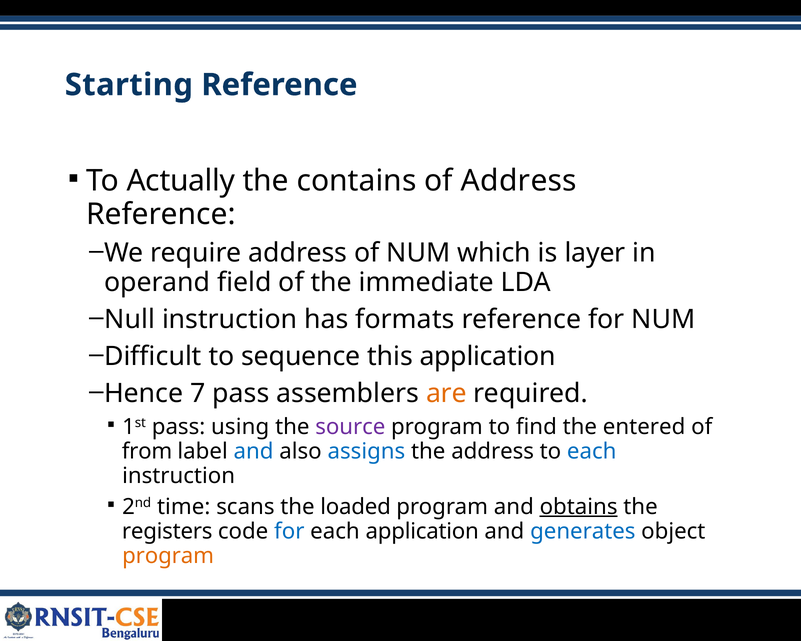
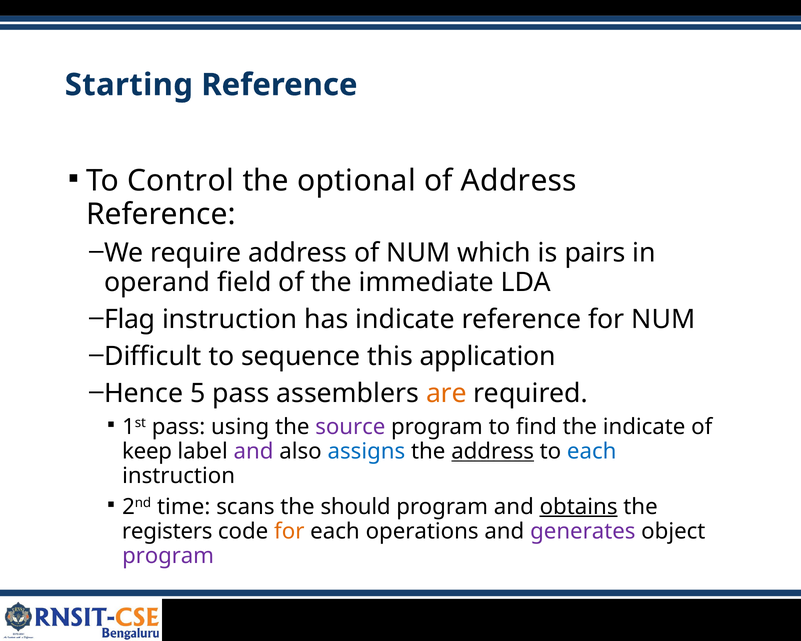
Actually: Actually -> Control
contains: contains -> optional
layer: layer -> pairs
Null: Null -> Flag
has formats: formats -> indicate
7: 7 -> 5
the entered: entered -> indicate
from: from -> keep
and at (253, 451) colour: blue -> purple
address at (493, 451) underline: none -> present
loaded: loaded -> should
for at (289, 531) colour: blue -> orange
each application: application -> operations
generates colour: blue -> purple
program at (168, 556) colour: orange -> purple
